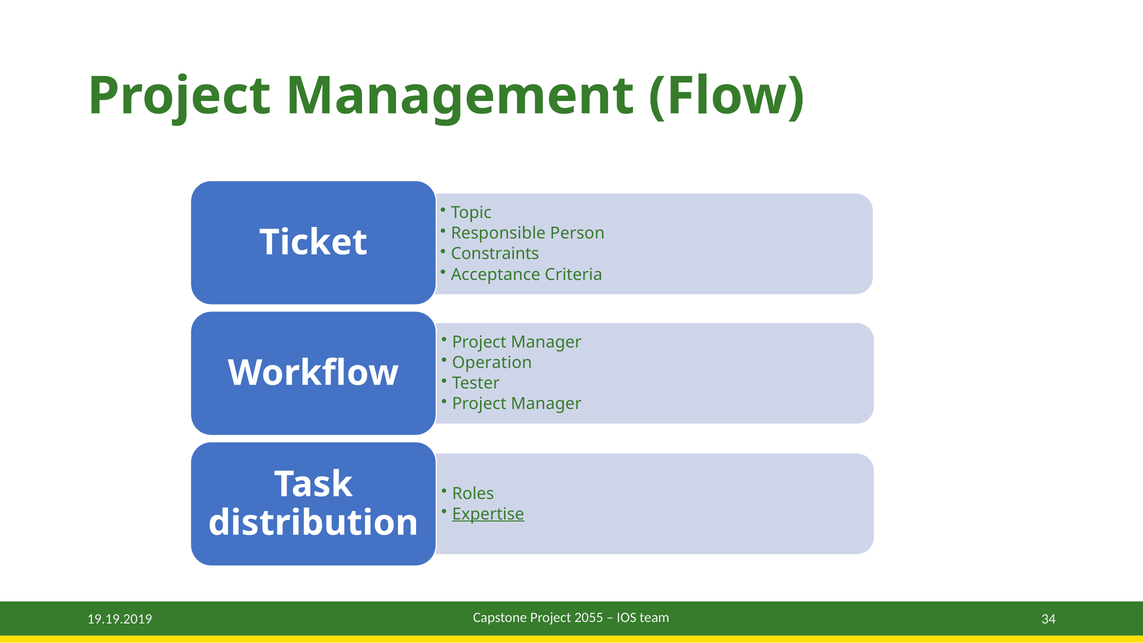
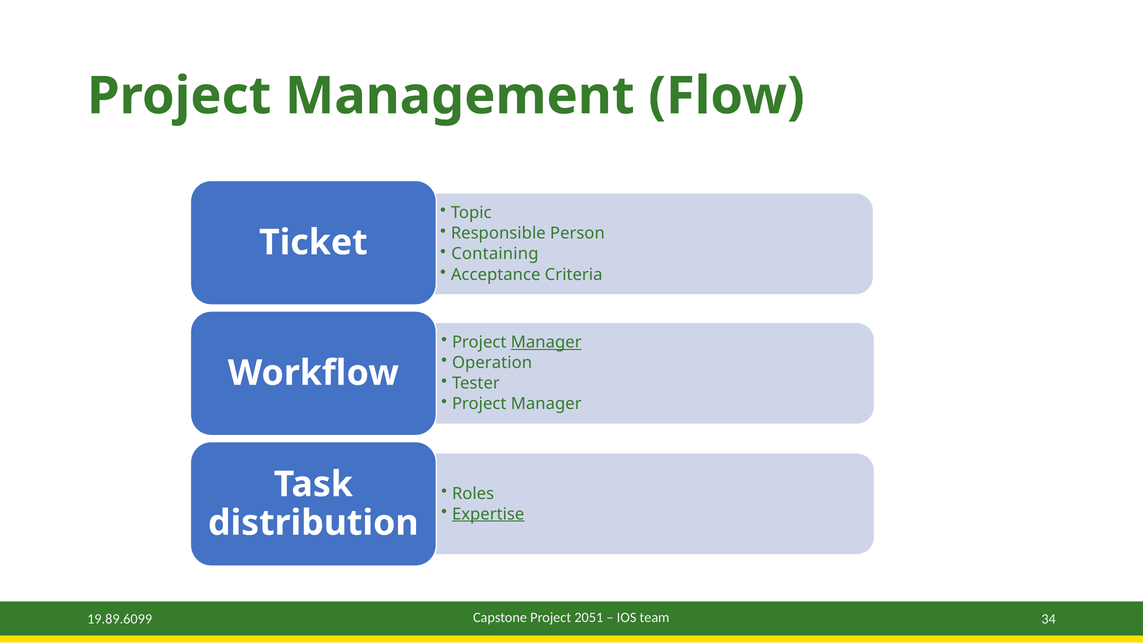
Constraints: Constraints -> Containing
Manager at (546, 342) underline: none -> present
2055: 2055 -> 2051
19.19.2019: 19.19.2019 -> 19.89.6099
